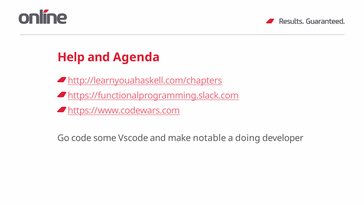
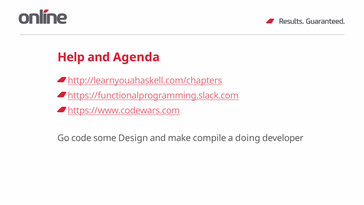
Vscode: Vscode -> Design
notable: notable -> compile
